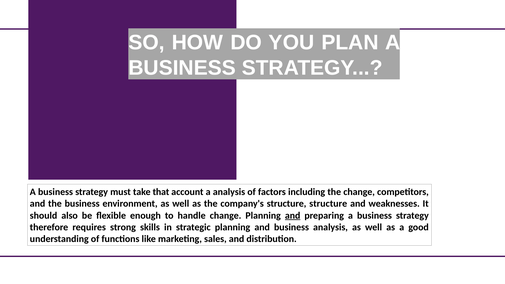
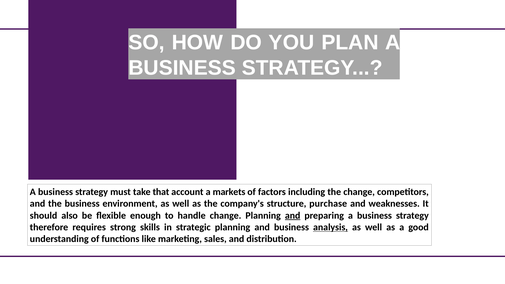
a analysis: analysis -> markets
structure structure: structure -> purchase
analysis at (331, 227) underline: none -> present
